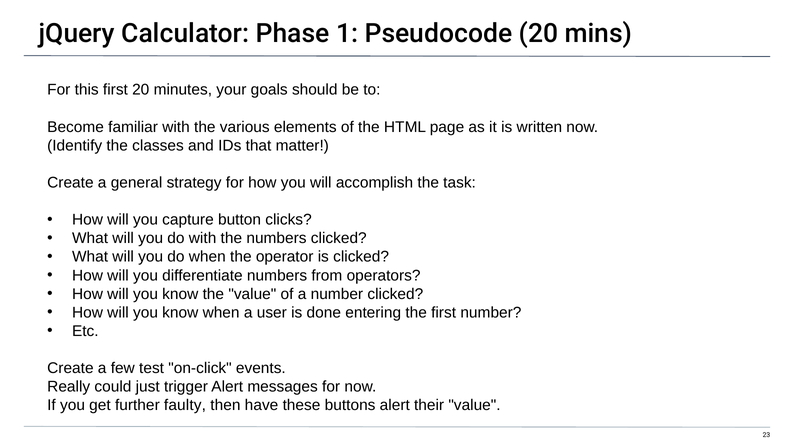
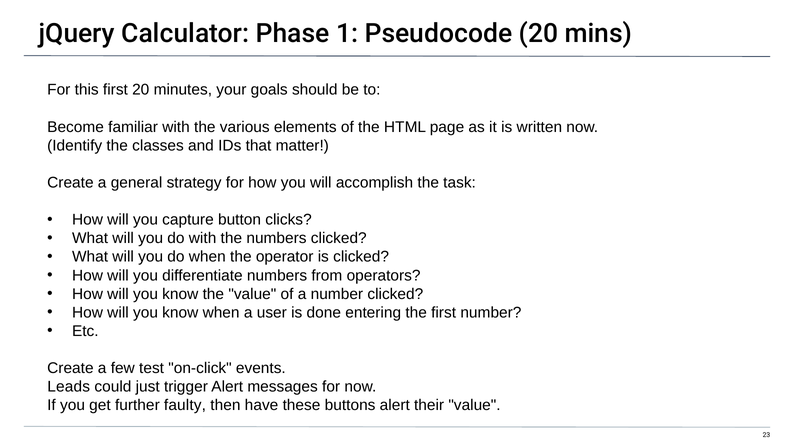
Really: Really -> Leads
